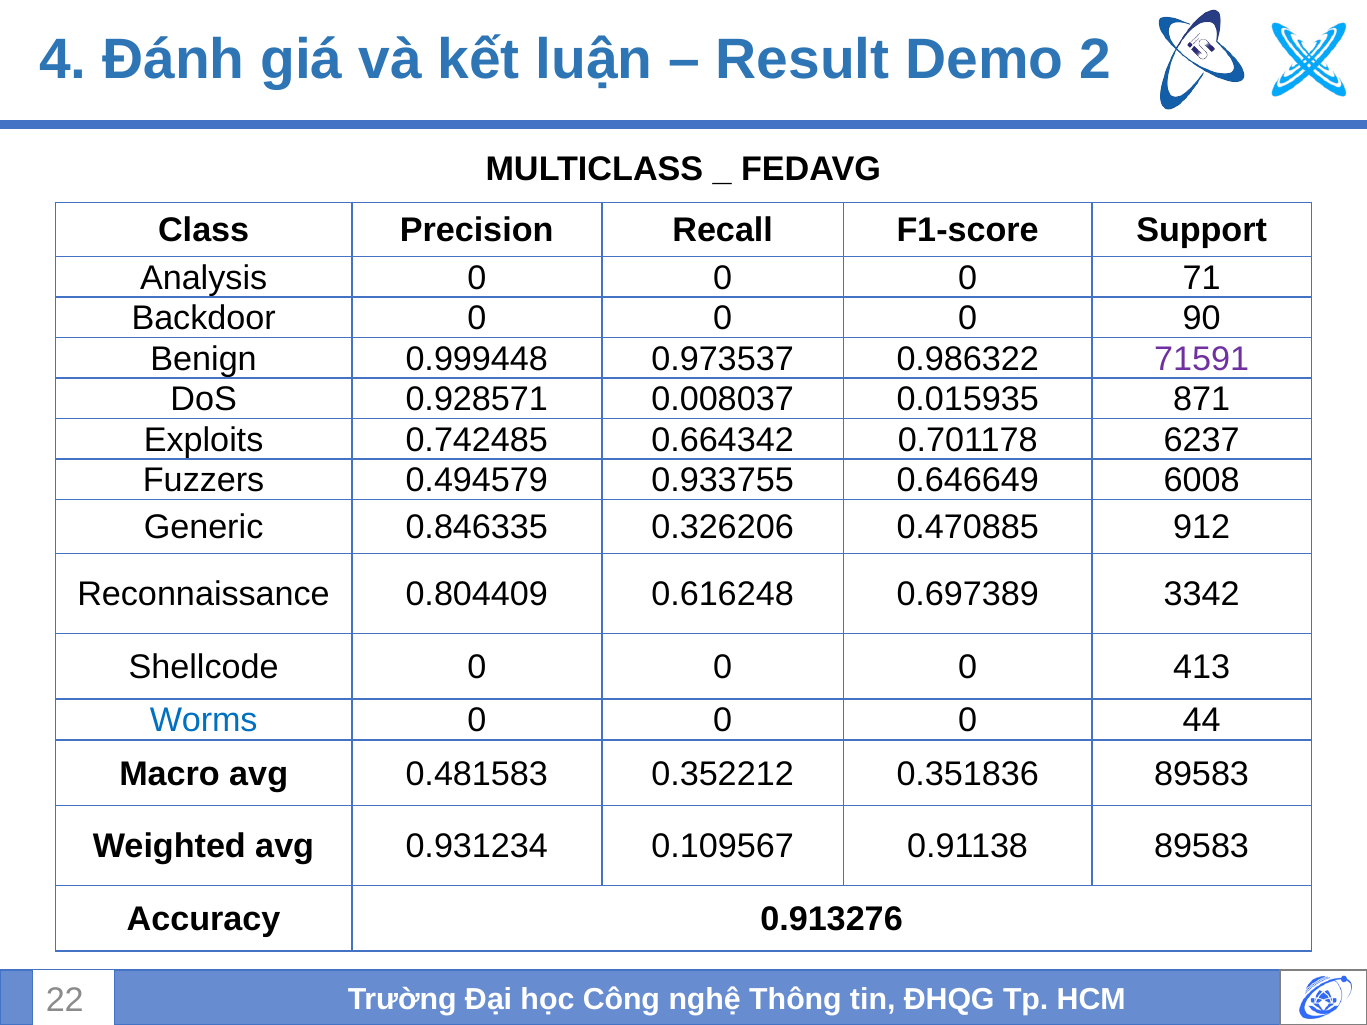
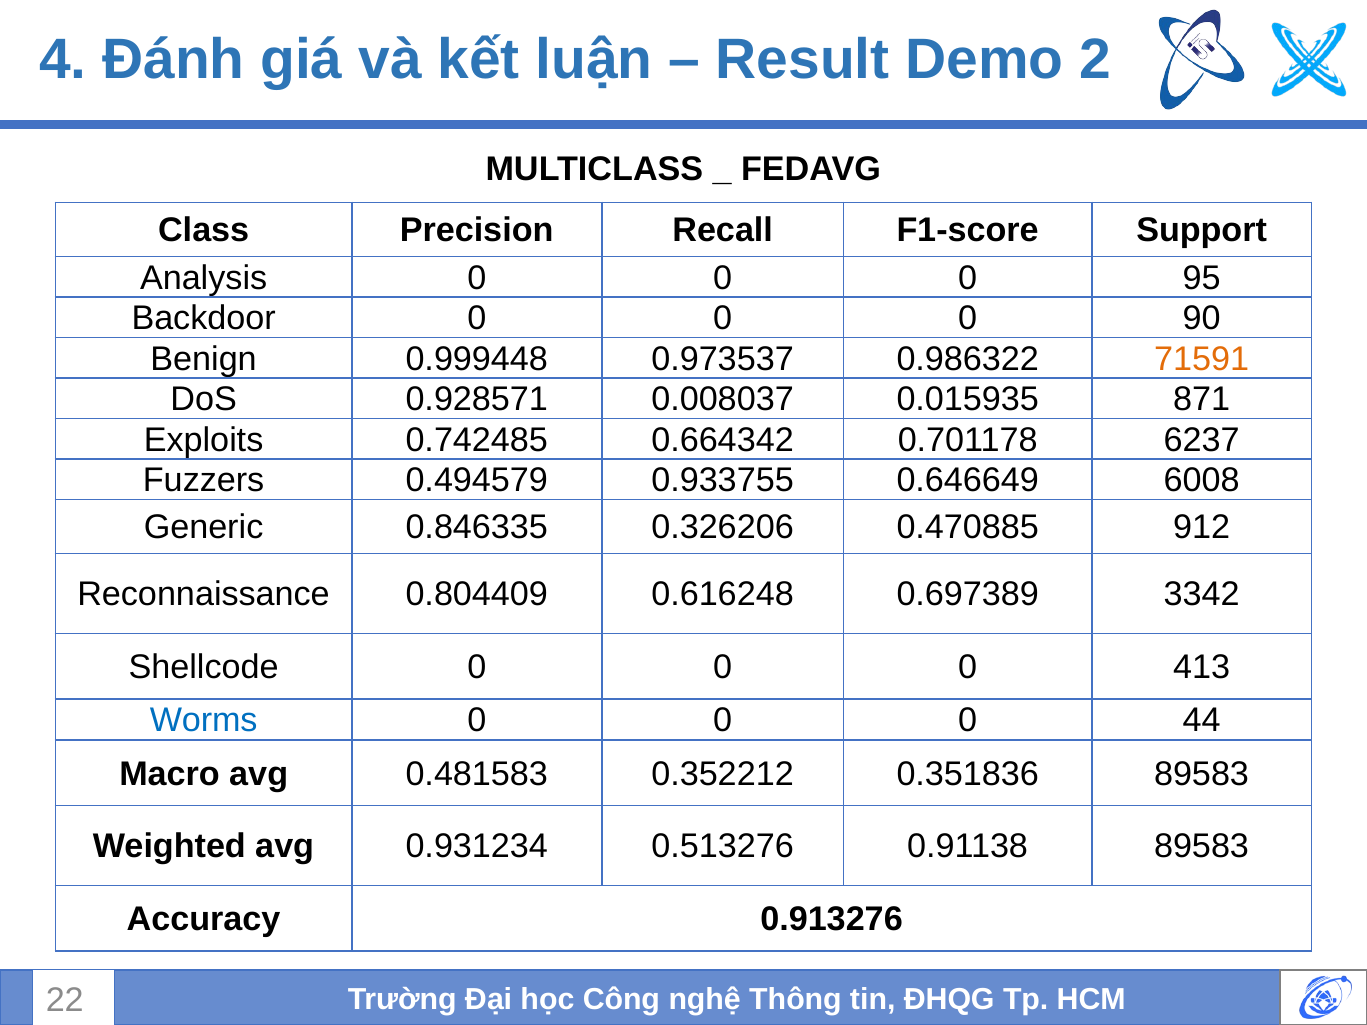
71: 71 -> 95
71591 colour: purple -> orange
0.109567: 0.109567 -> 0.513276
